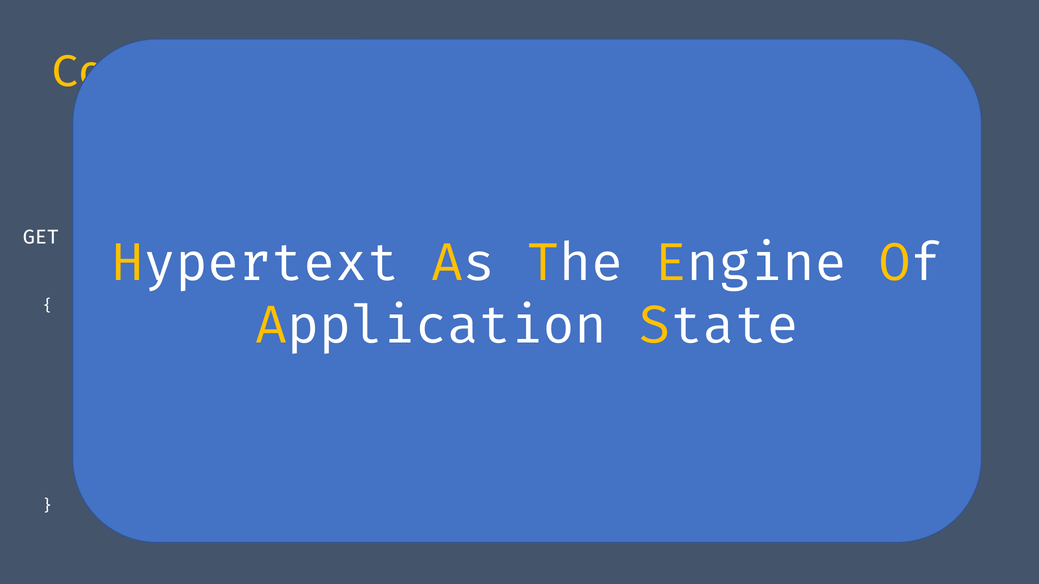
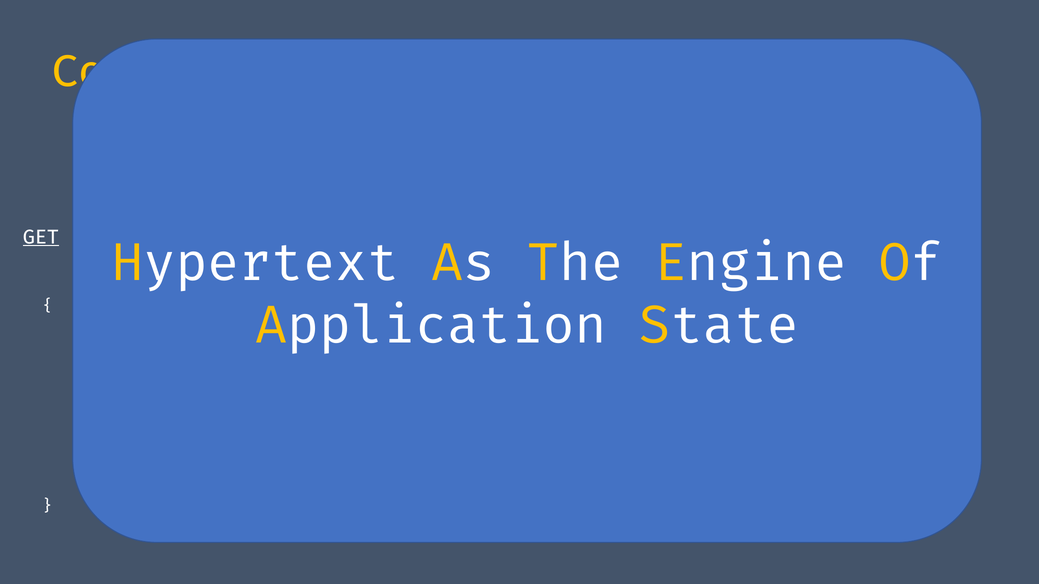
GET underline: none -> present
